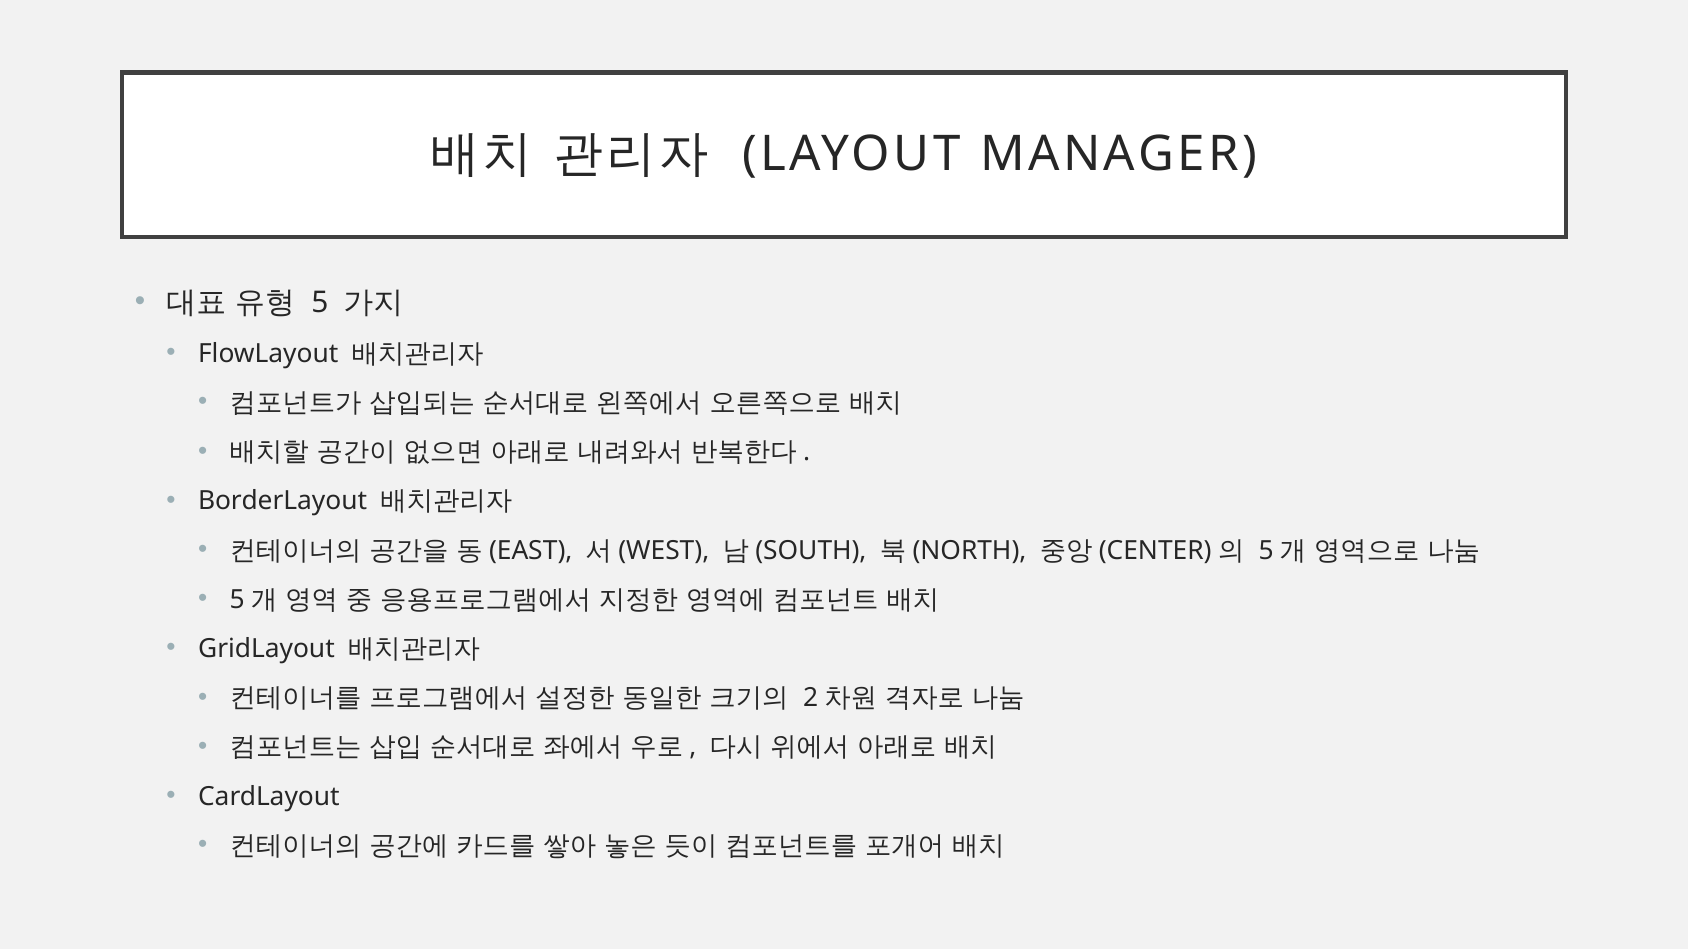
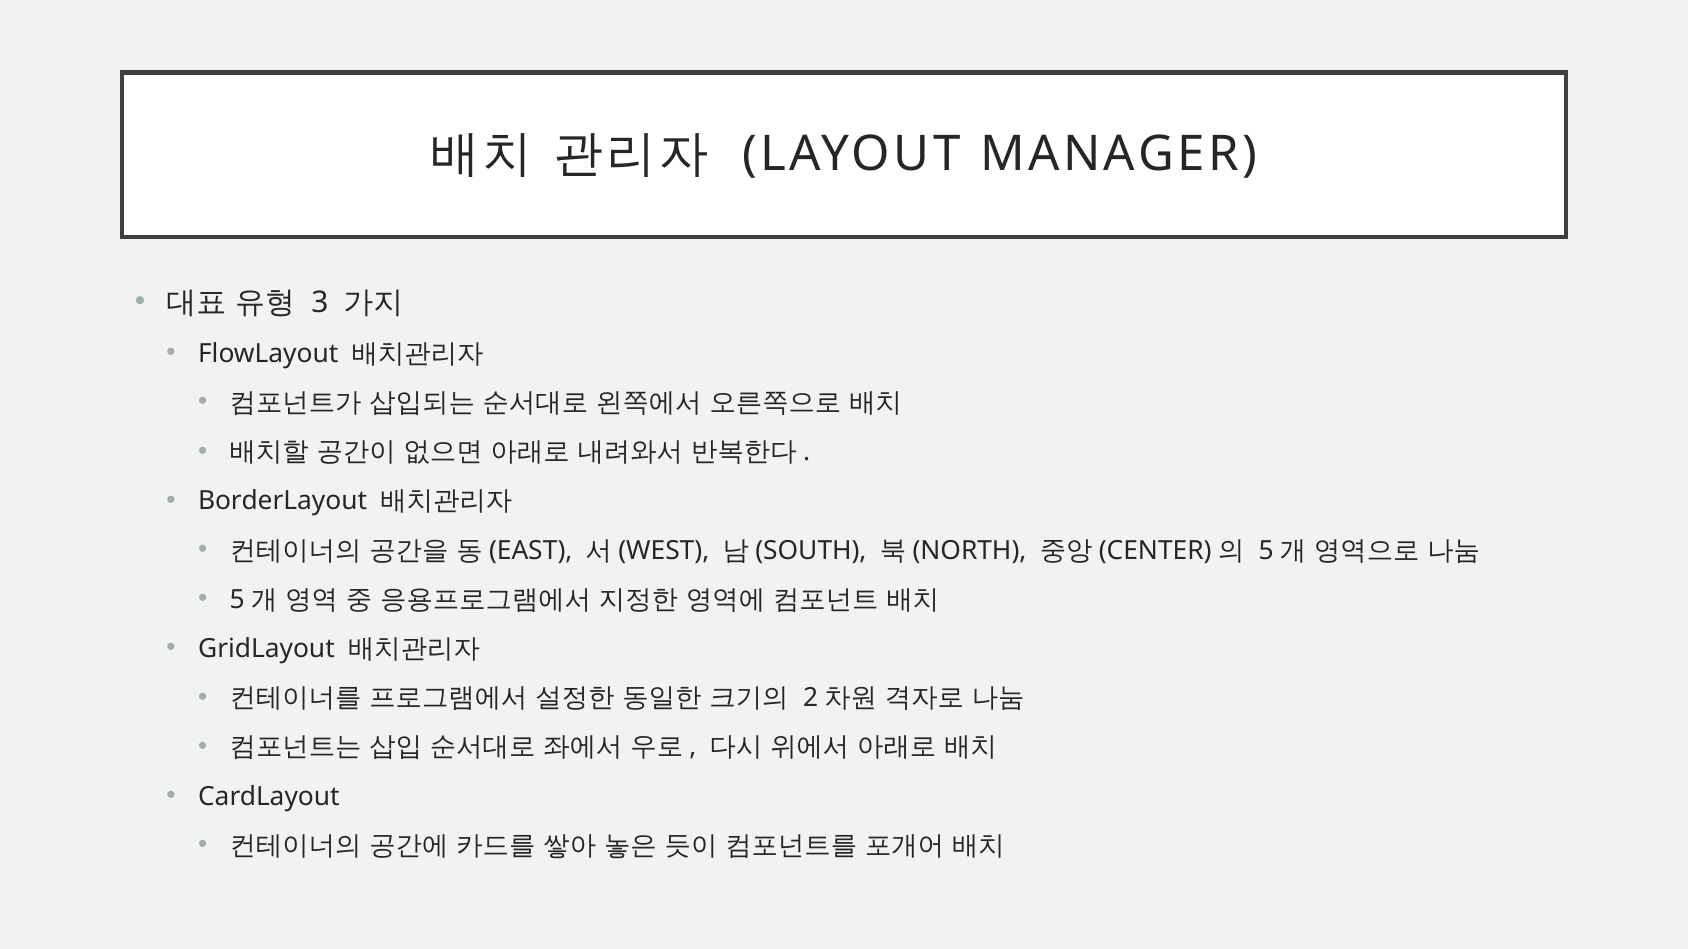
5: 5 -> 3
